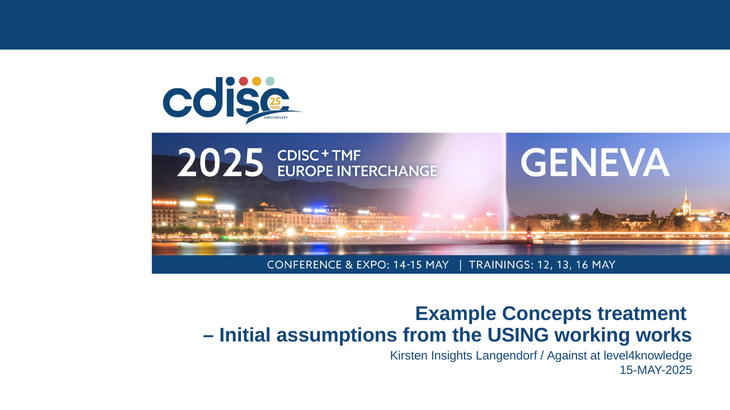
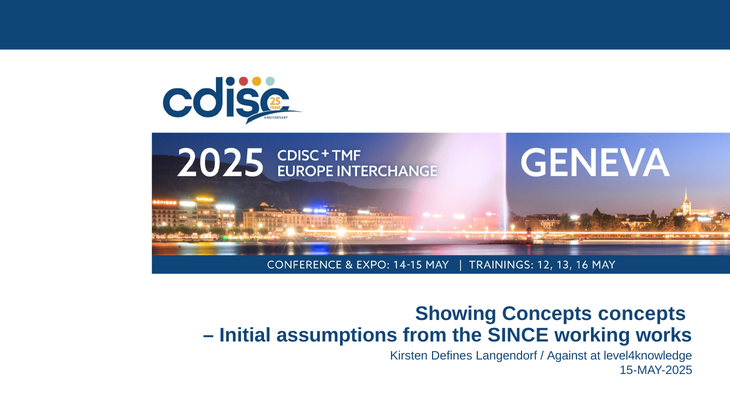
Example: Example -> Showing
Concepts treatment: treatment -> concepts
USING: USING -> SINCE
Insights: Insights -> Defines
